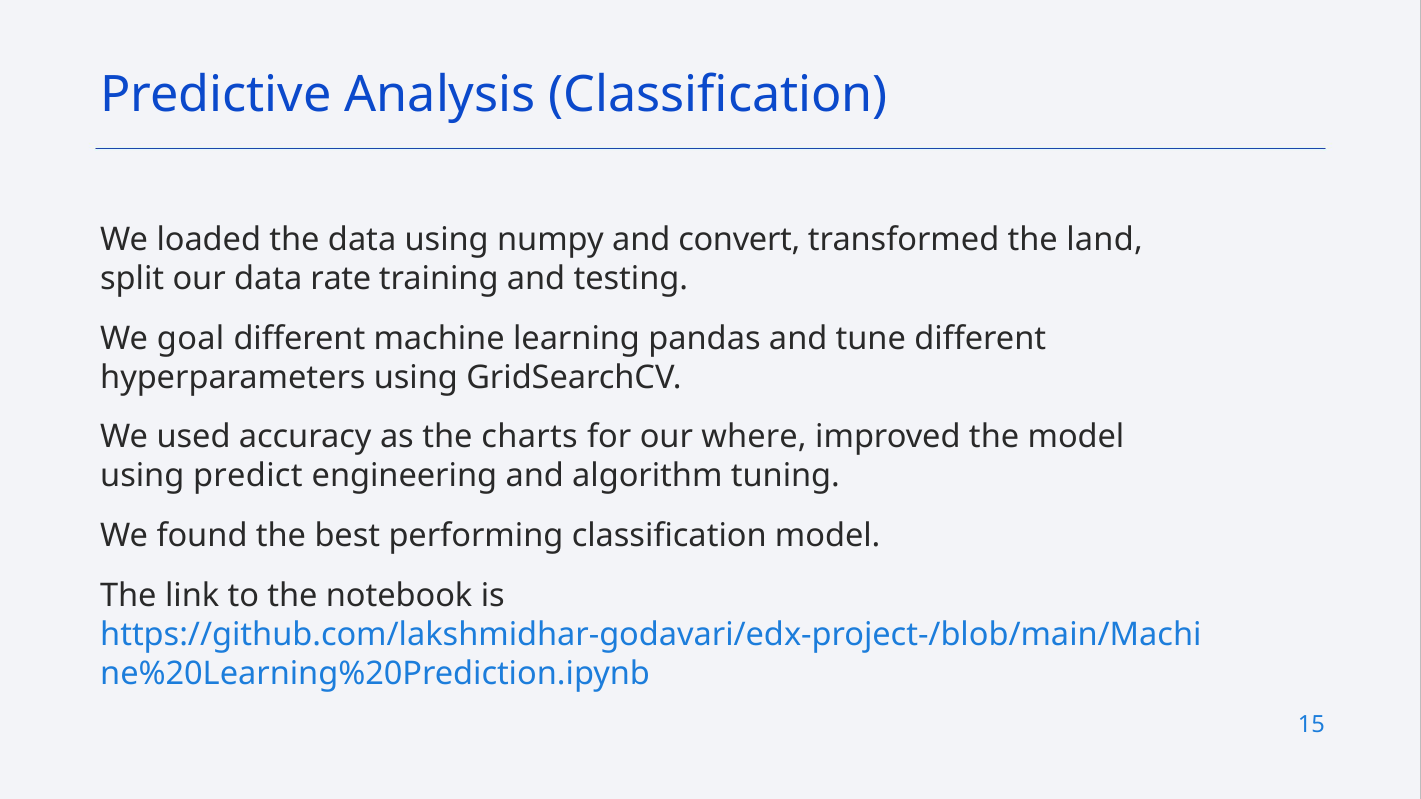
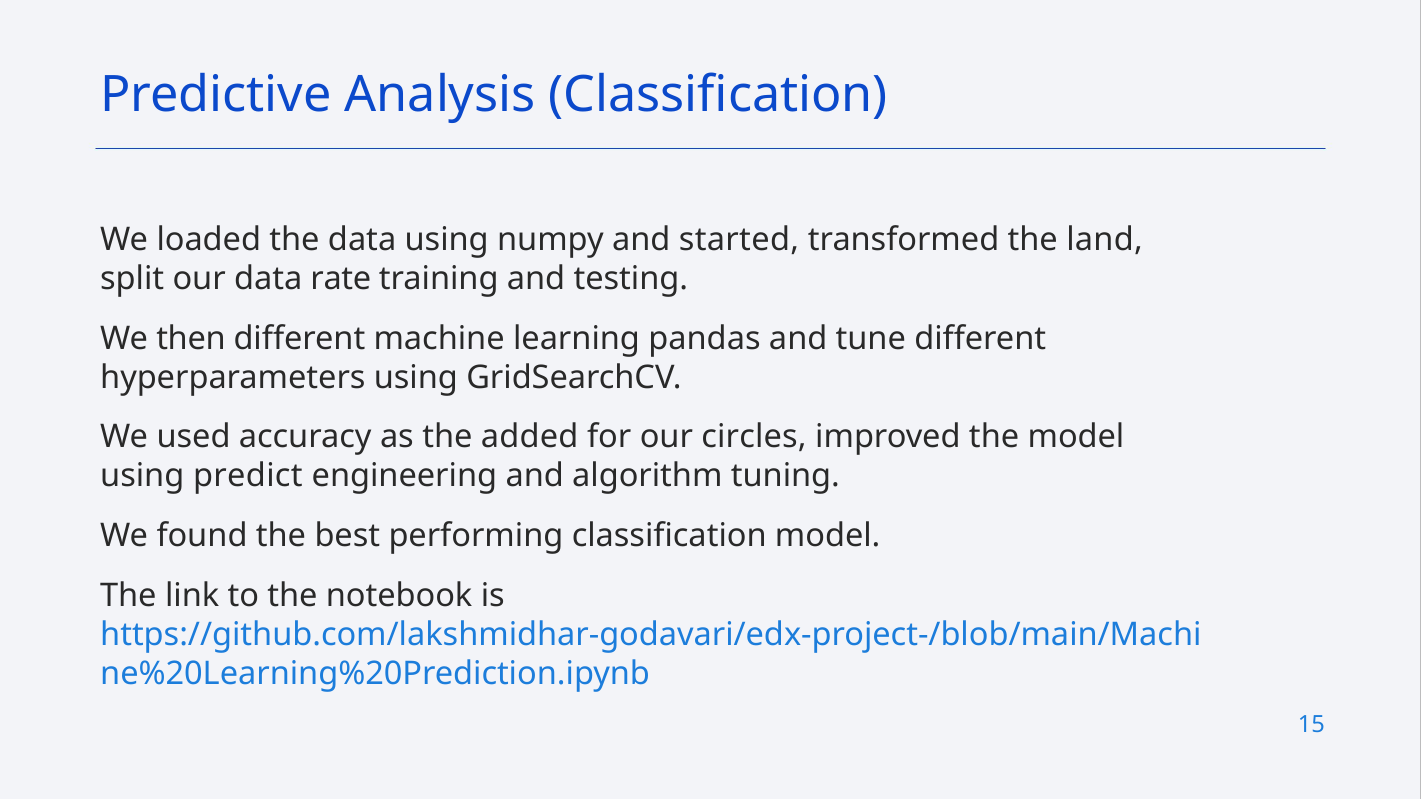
convert: convert -> started
goal: goal -> then
charts: charts -> added
where: where -> circles
